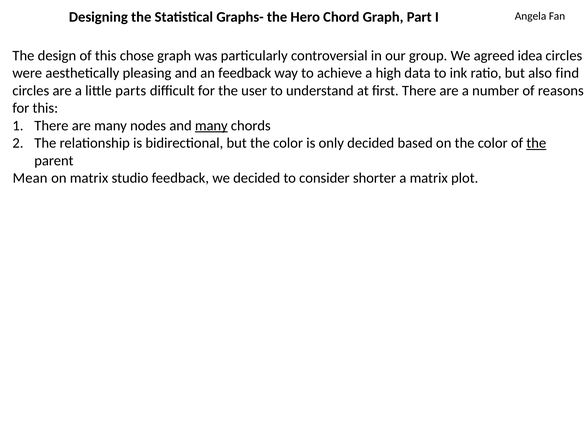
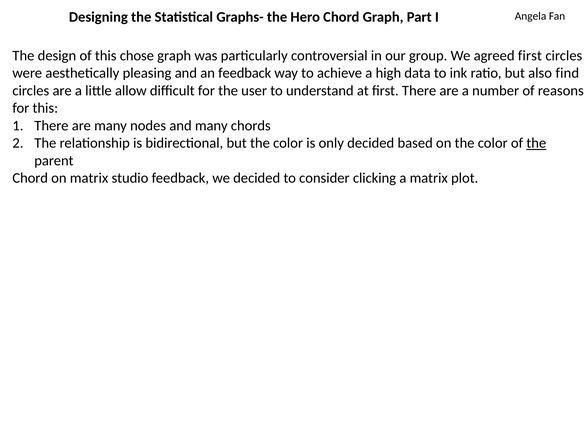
agreed idea: idea -> first
parts: parts -> allow
many at (211, 126) underline: present -> none
Mean at (30, 178): Mean -> Chord
shorter: shorter -> clicking
